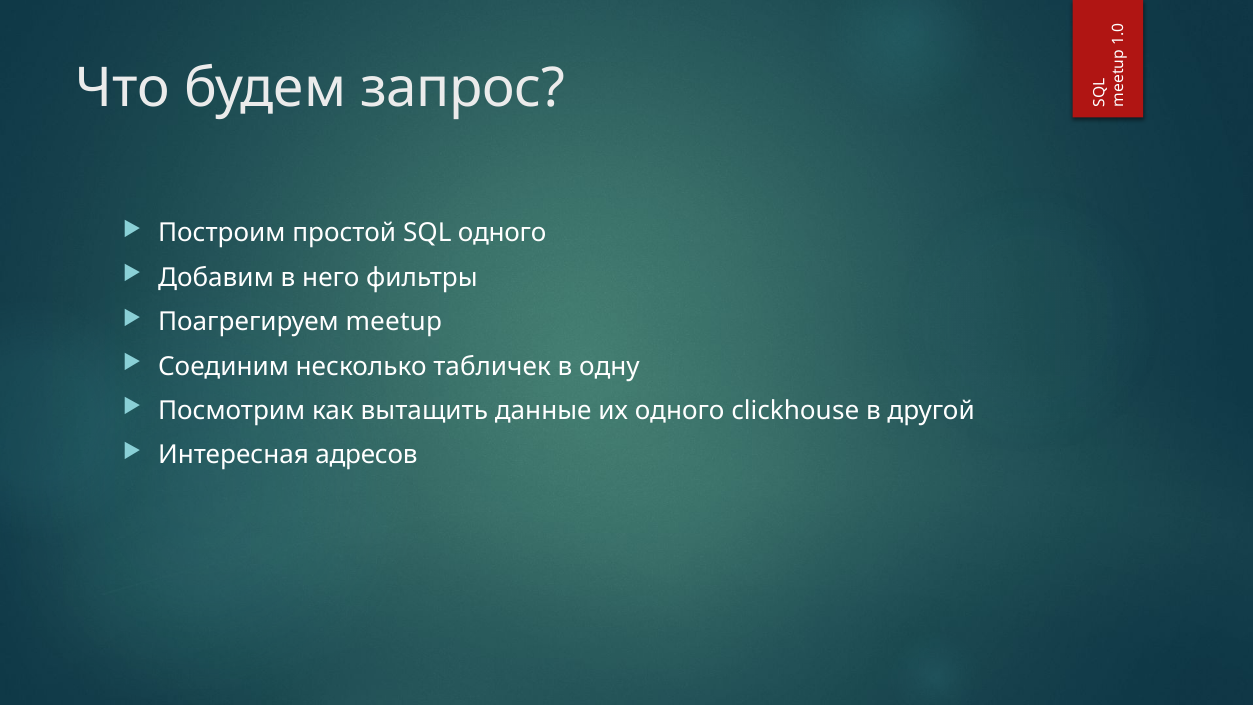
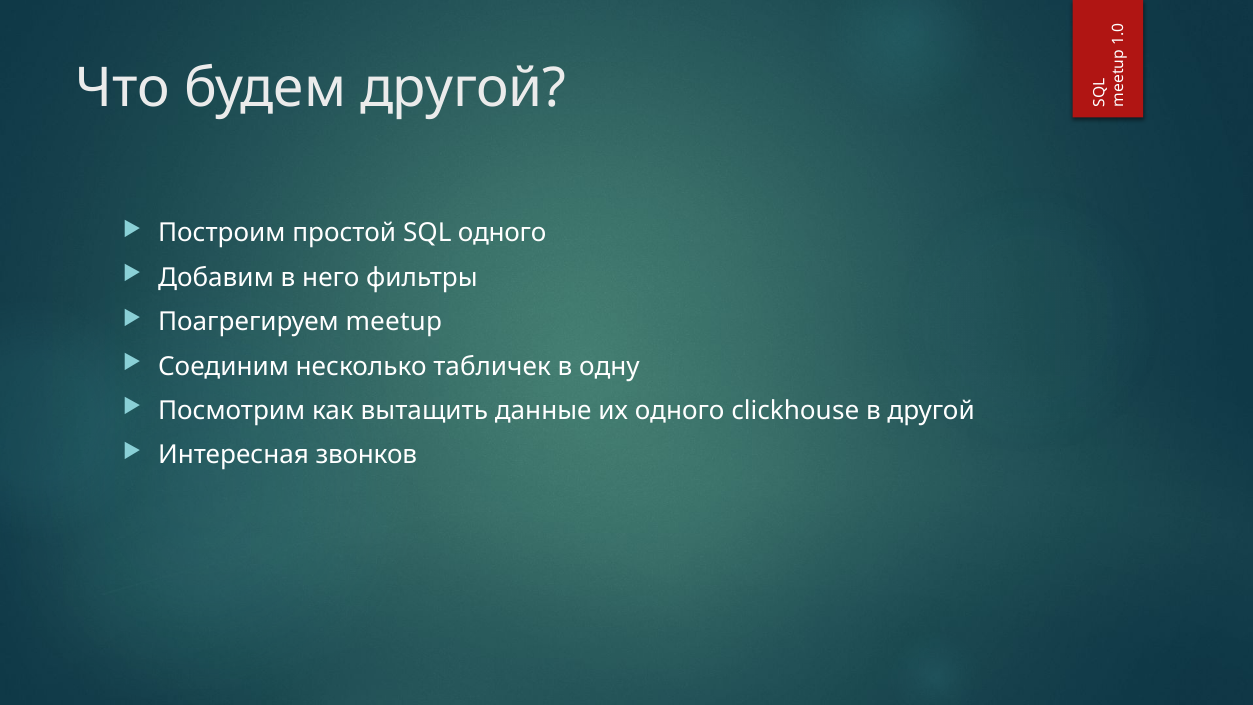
будем запрос: запрос -> другой
адресов: адресов -> звонков
